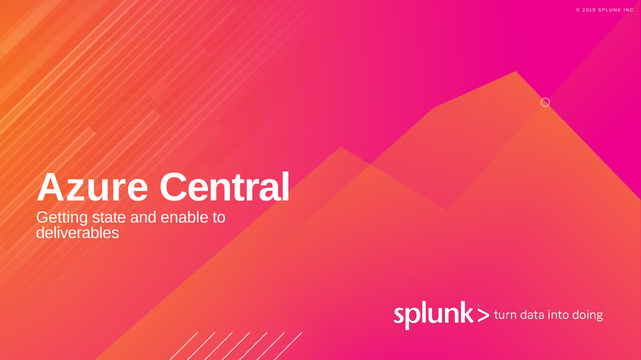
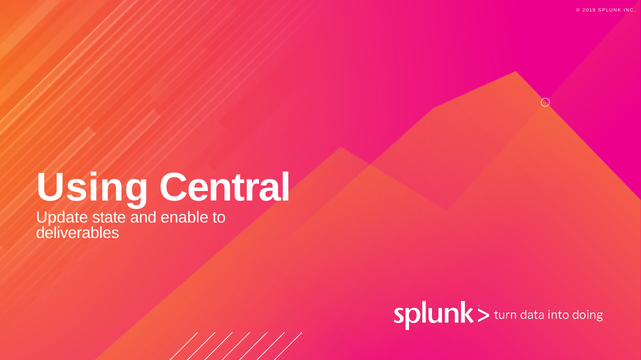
Azure: Azure -> Using
Getting: Getting -> Update
